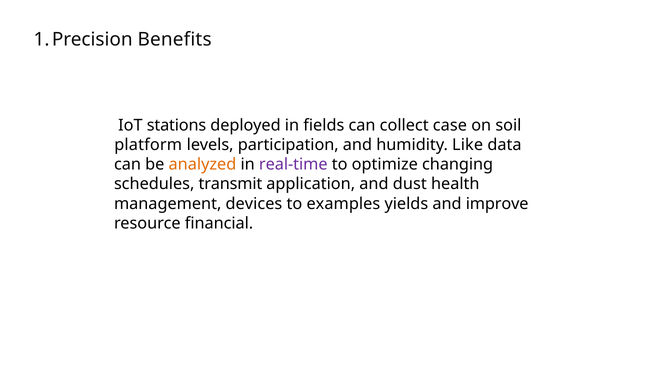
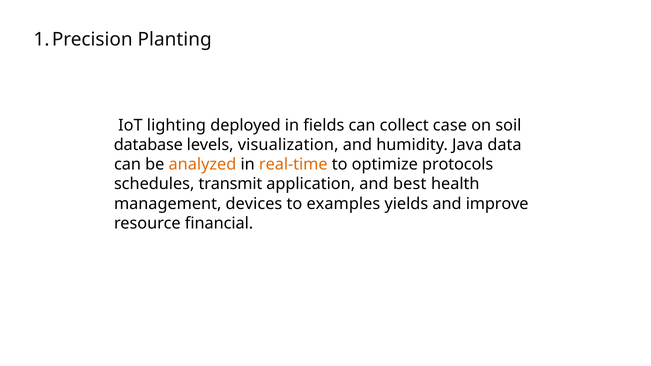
Benefits: Benefits -> Planting
stations: stations -> lighting
platform: platform -> database
participation: participation -> visualization
Like: Like -> Java
real-time colour: purple -> orange
changing: changing -> protocols
dust: dust -> best
